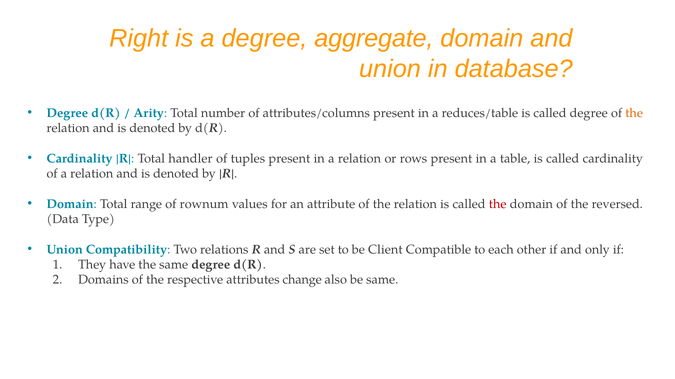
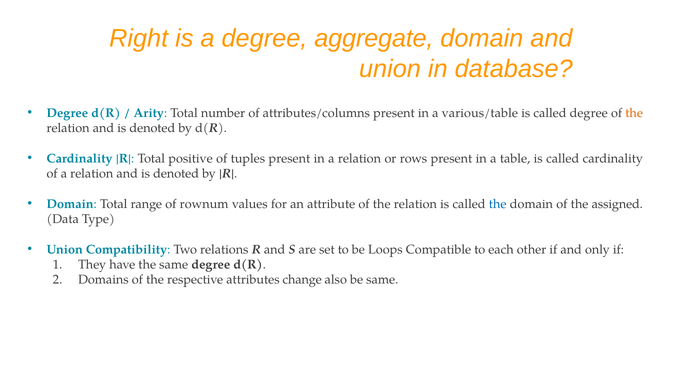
reduces/table: reduces/table -> various/table
handler: handler -> positive
the at (498, 204) colour: red -> blue
reversed: reversed -> assigned
Client: Client -> Loops
